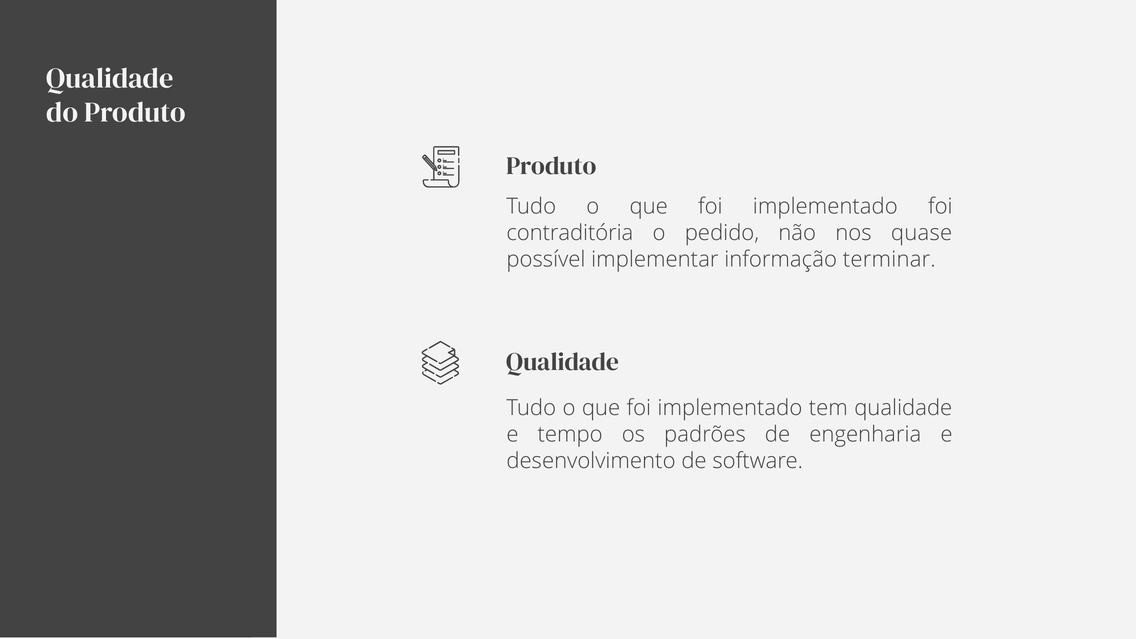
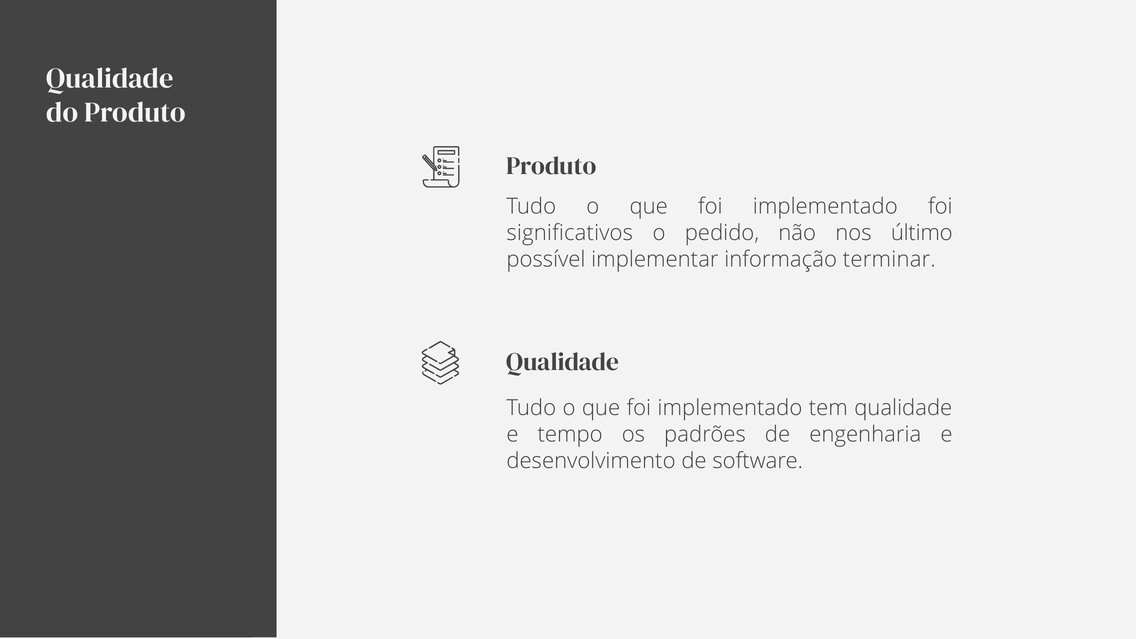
contraditória: contraditória -> significativos
quase: quase -> último
